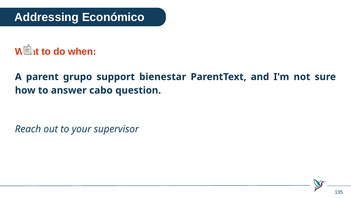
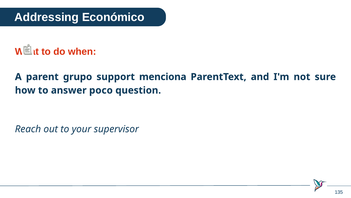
bienestar: bienestar -> menciona
cabo: cabo -> poco
